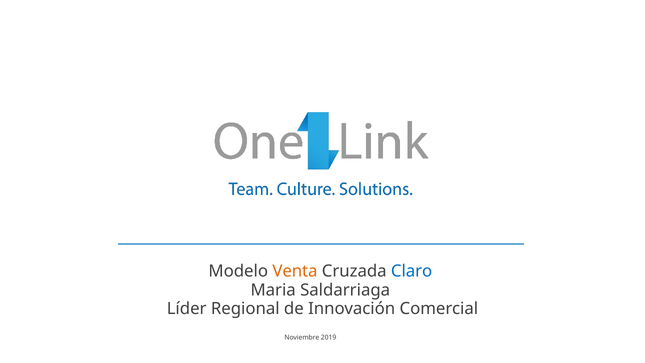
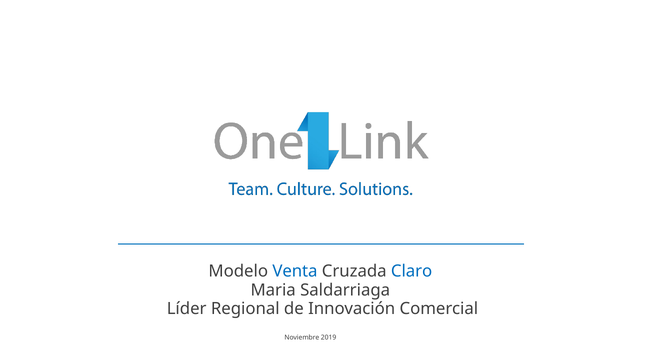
Venta colour: orange -> blue
